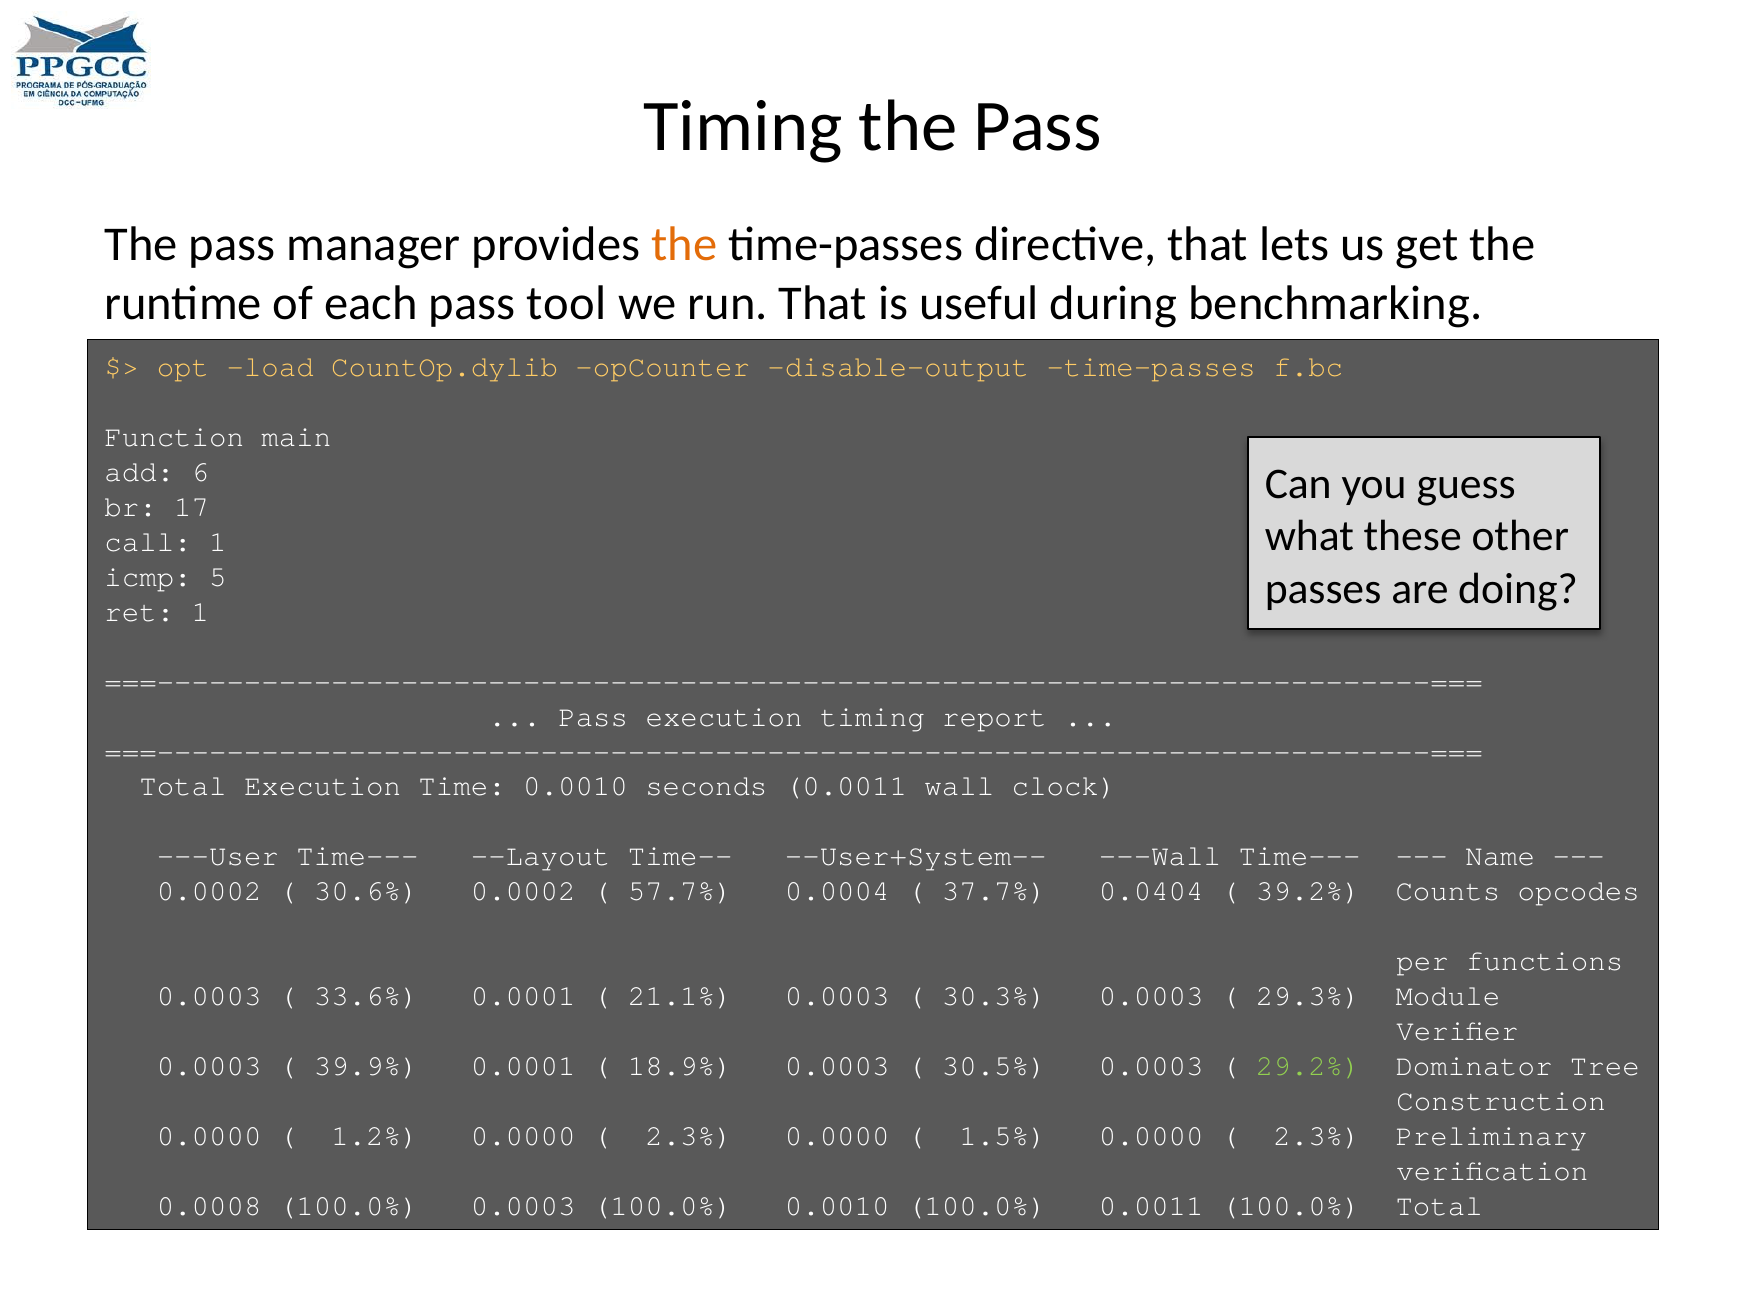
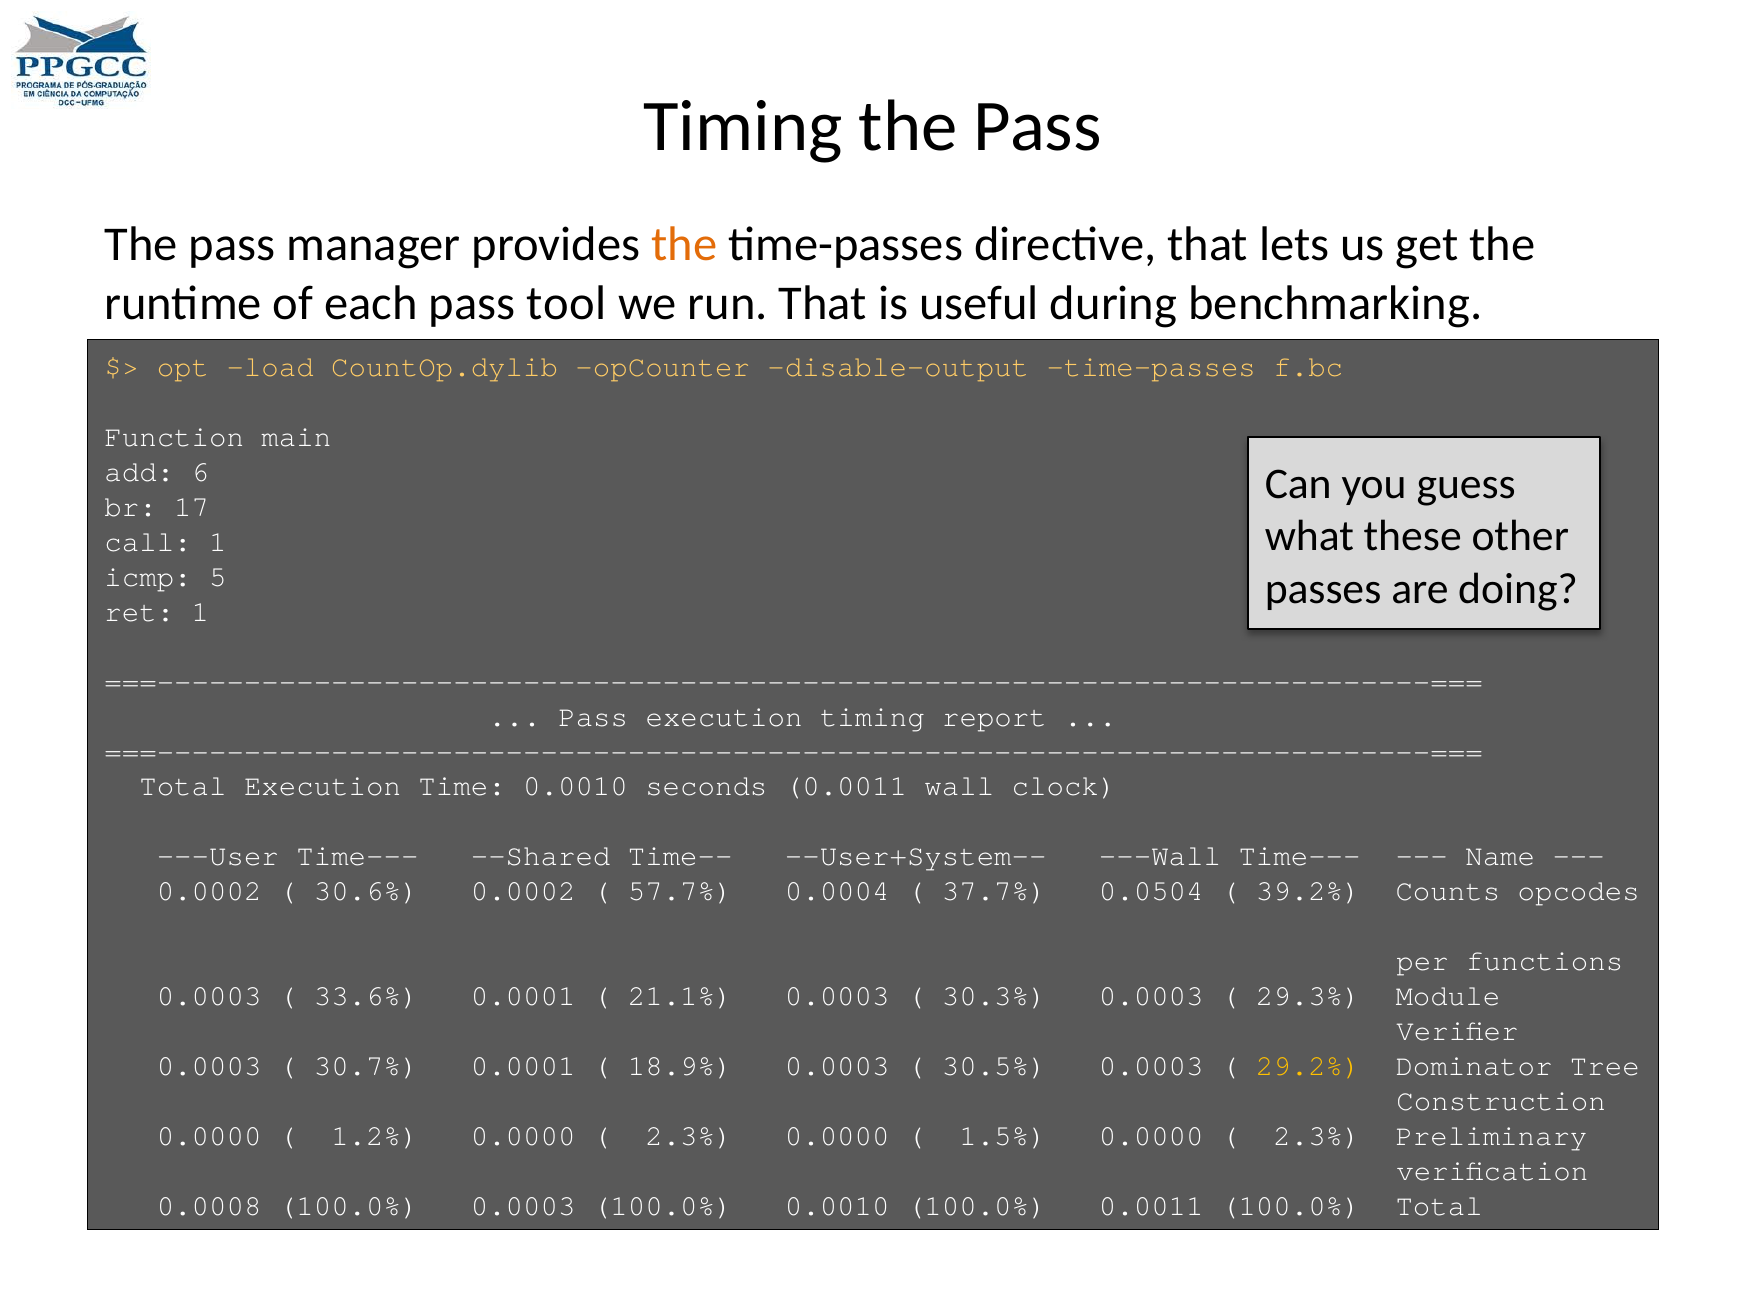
--Layout: --Layout -> --Shared
0.0404: 0.0404 -> 0.0504
39.9%: 39.9% -> 30.7%
29.2% colour: light green -> yellow
